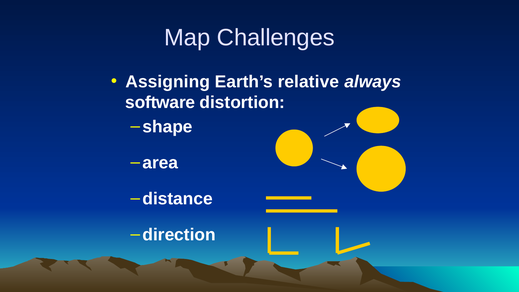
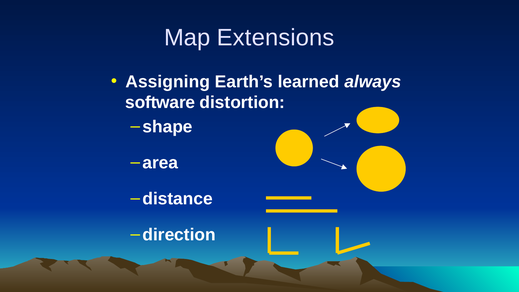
Challenges: Challenges -> Extensions
relative: relative -> learned
